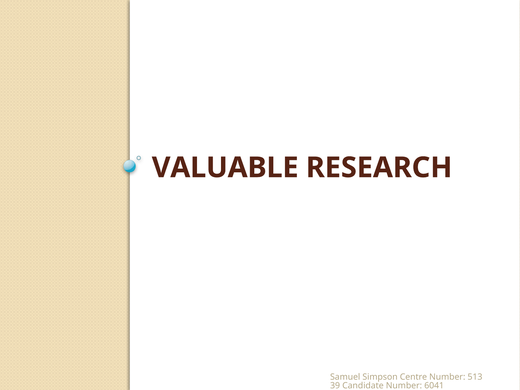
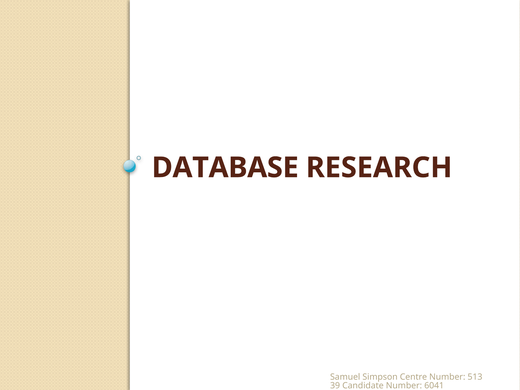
VALUABLE: VALUABLE -> DATABASE
